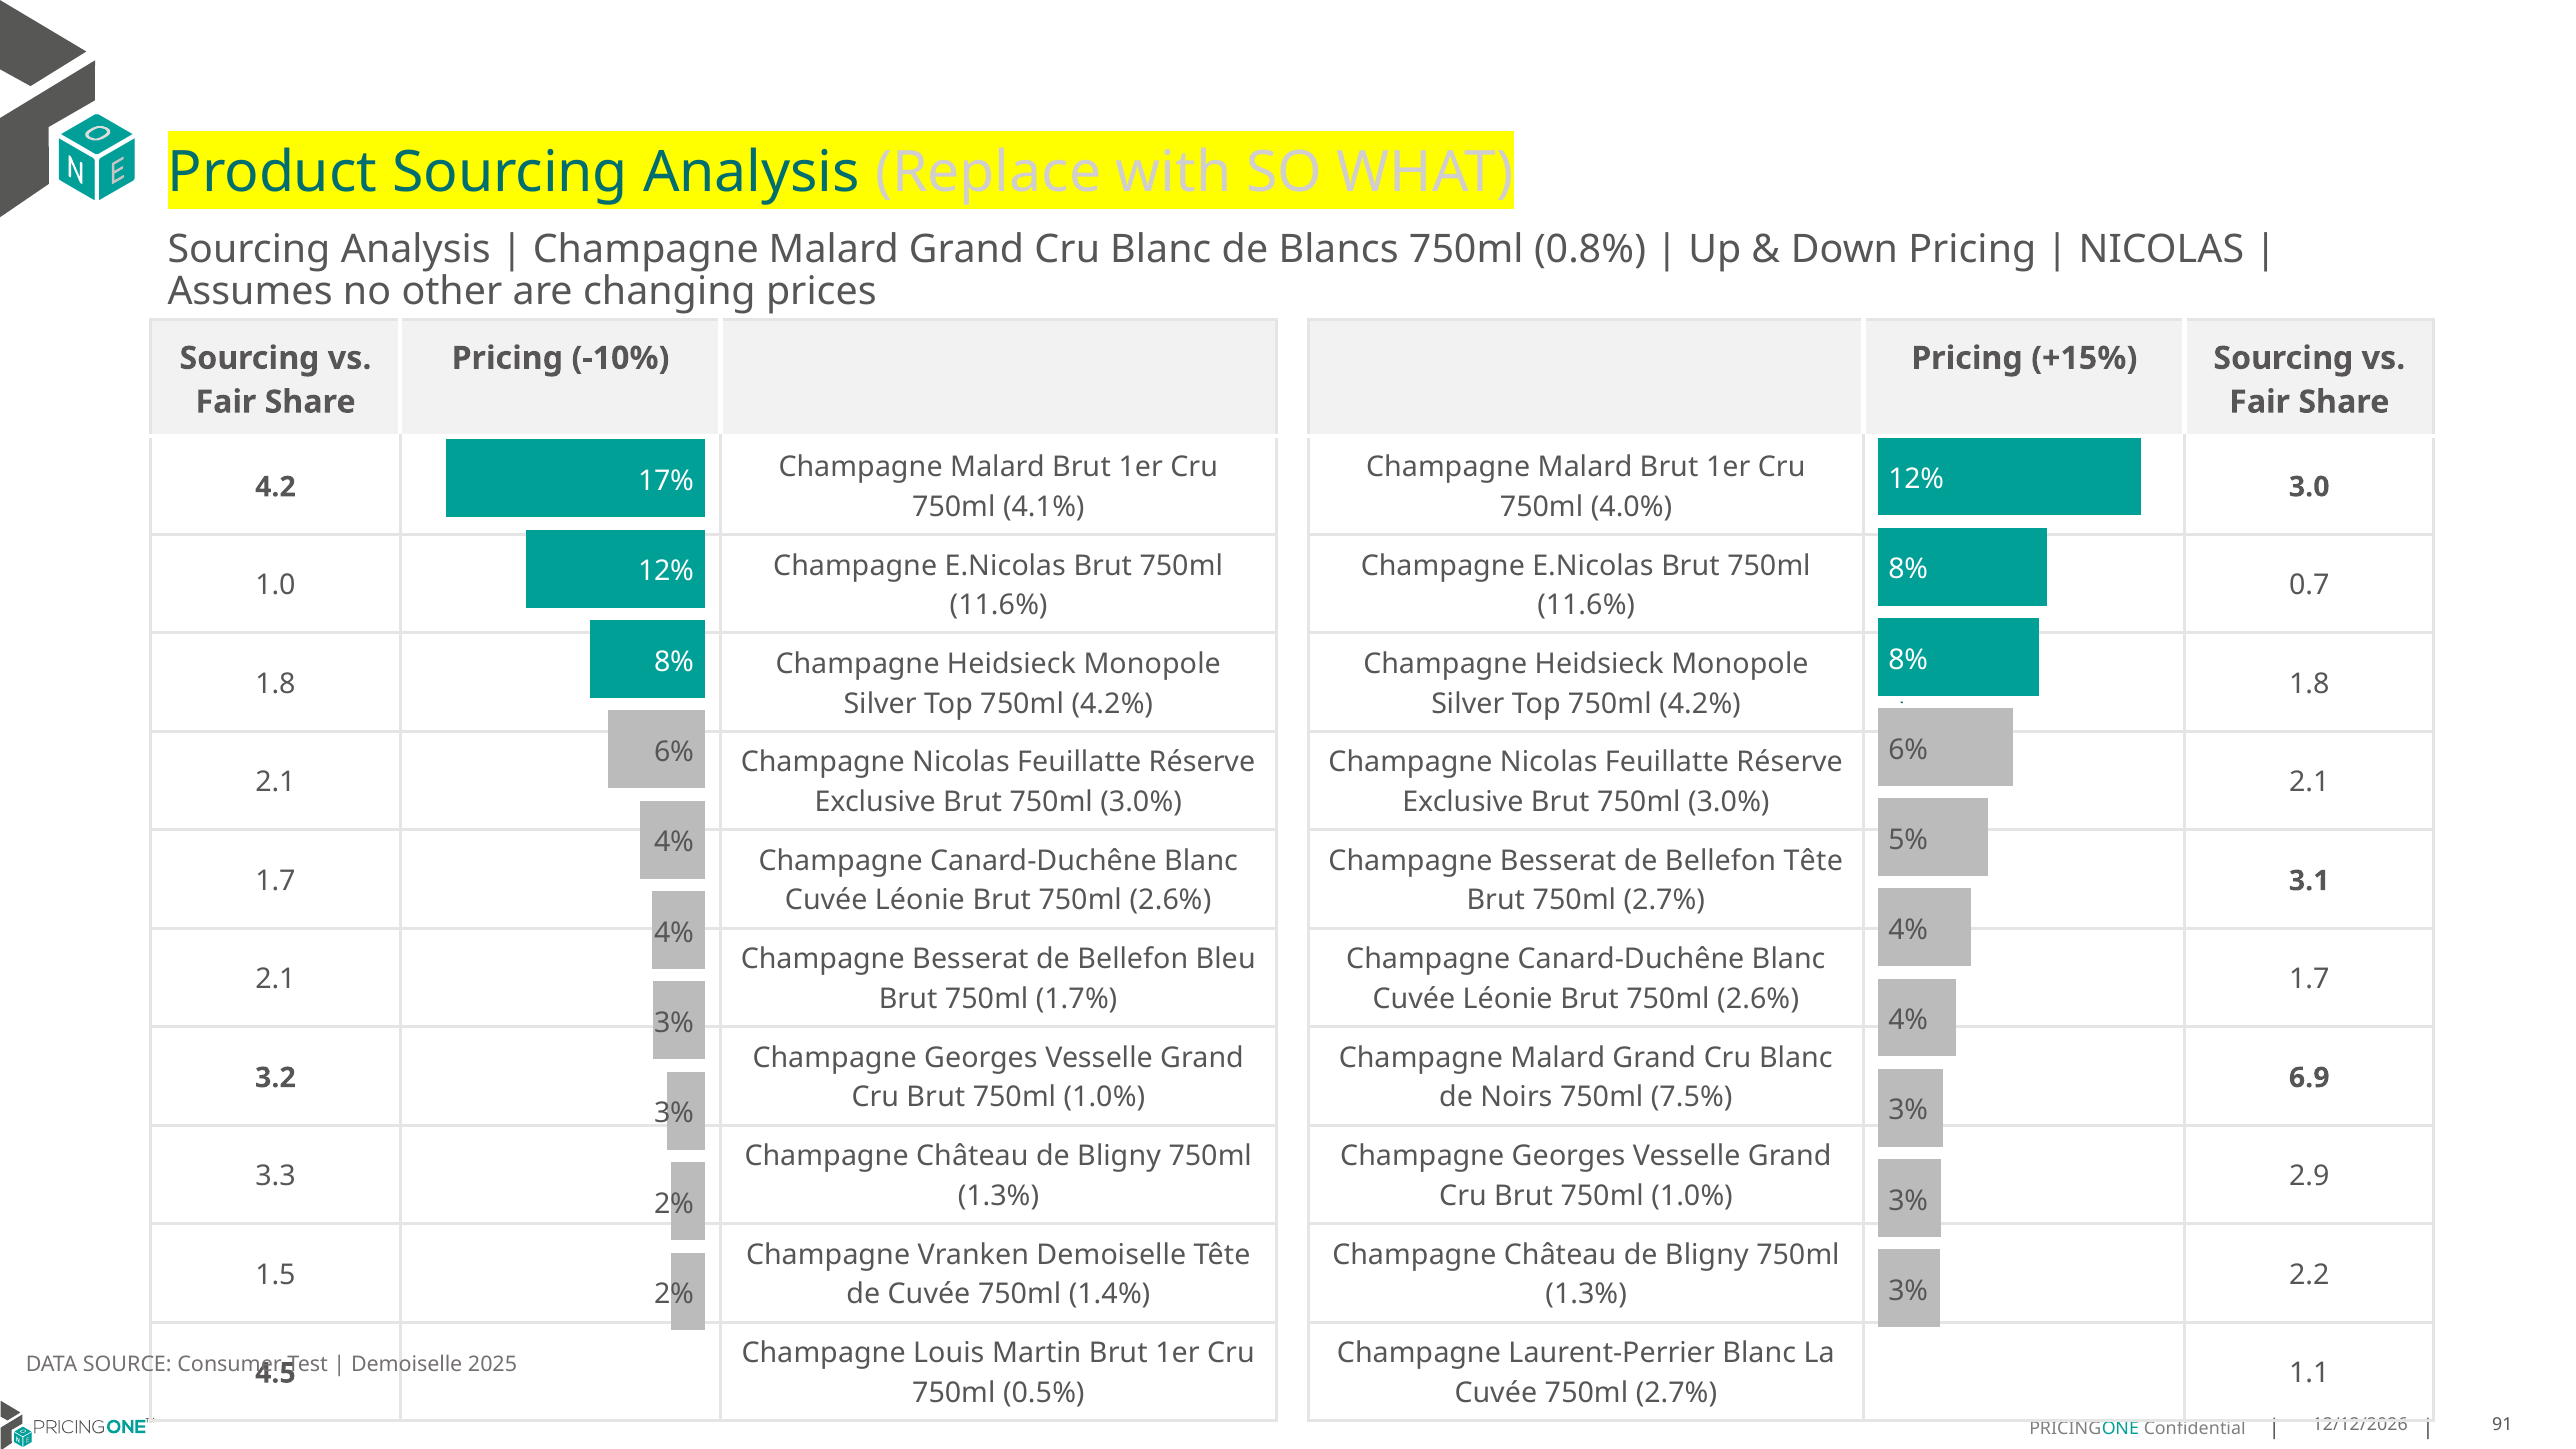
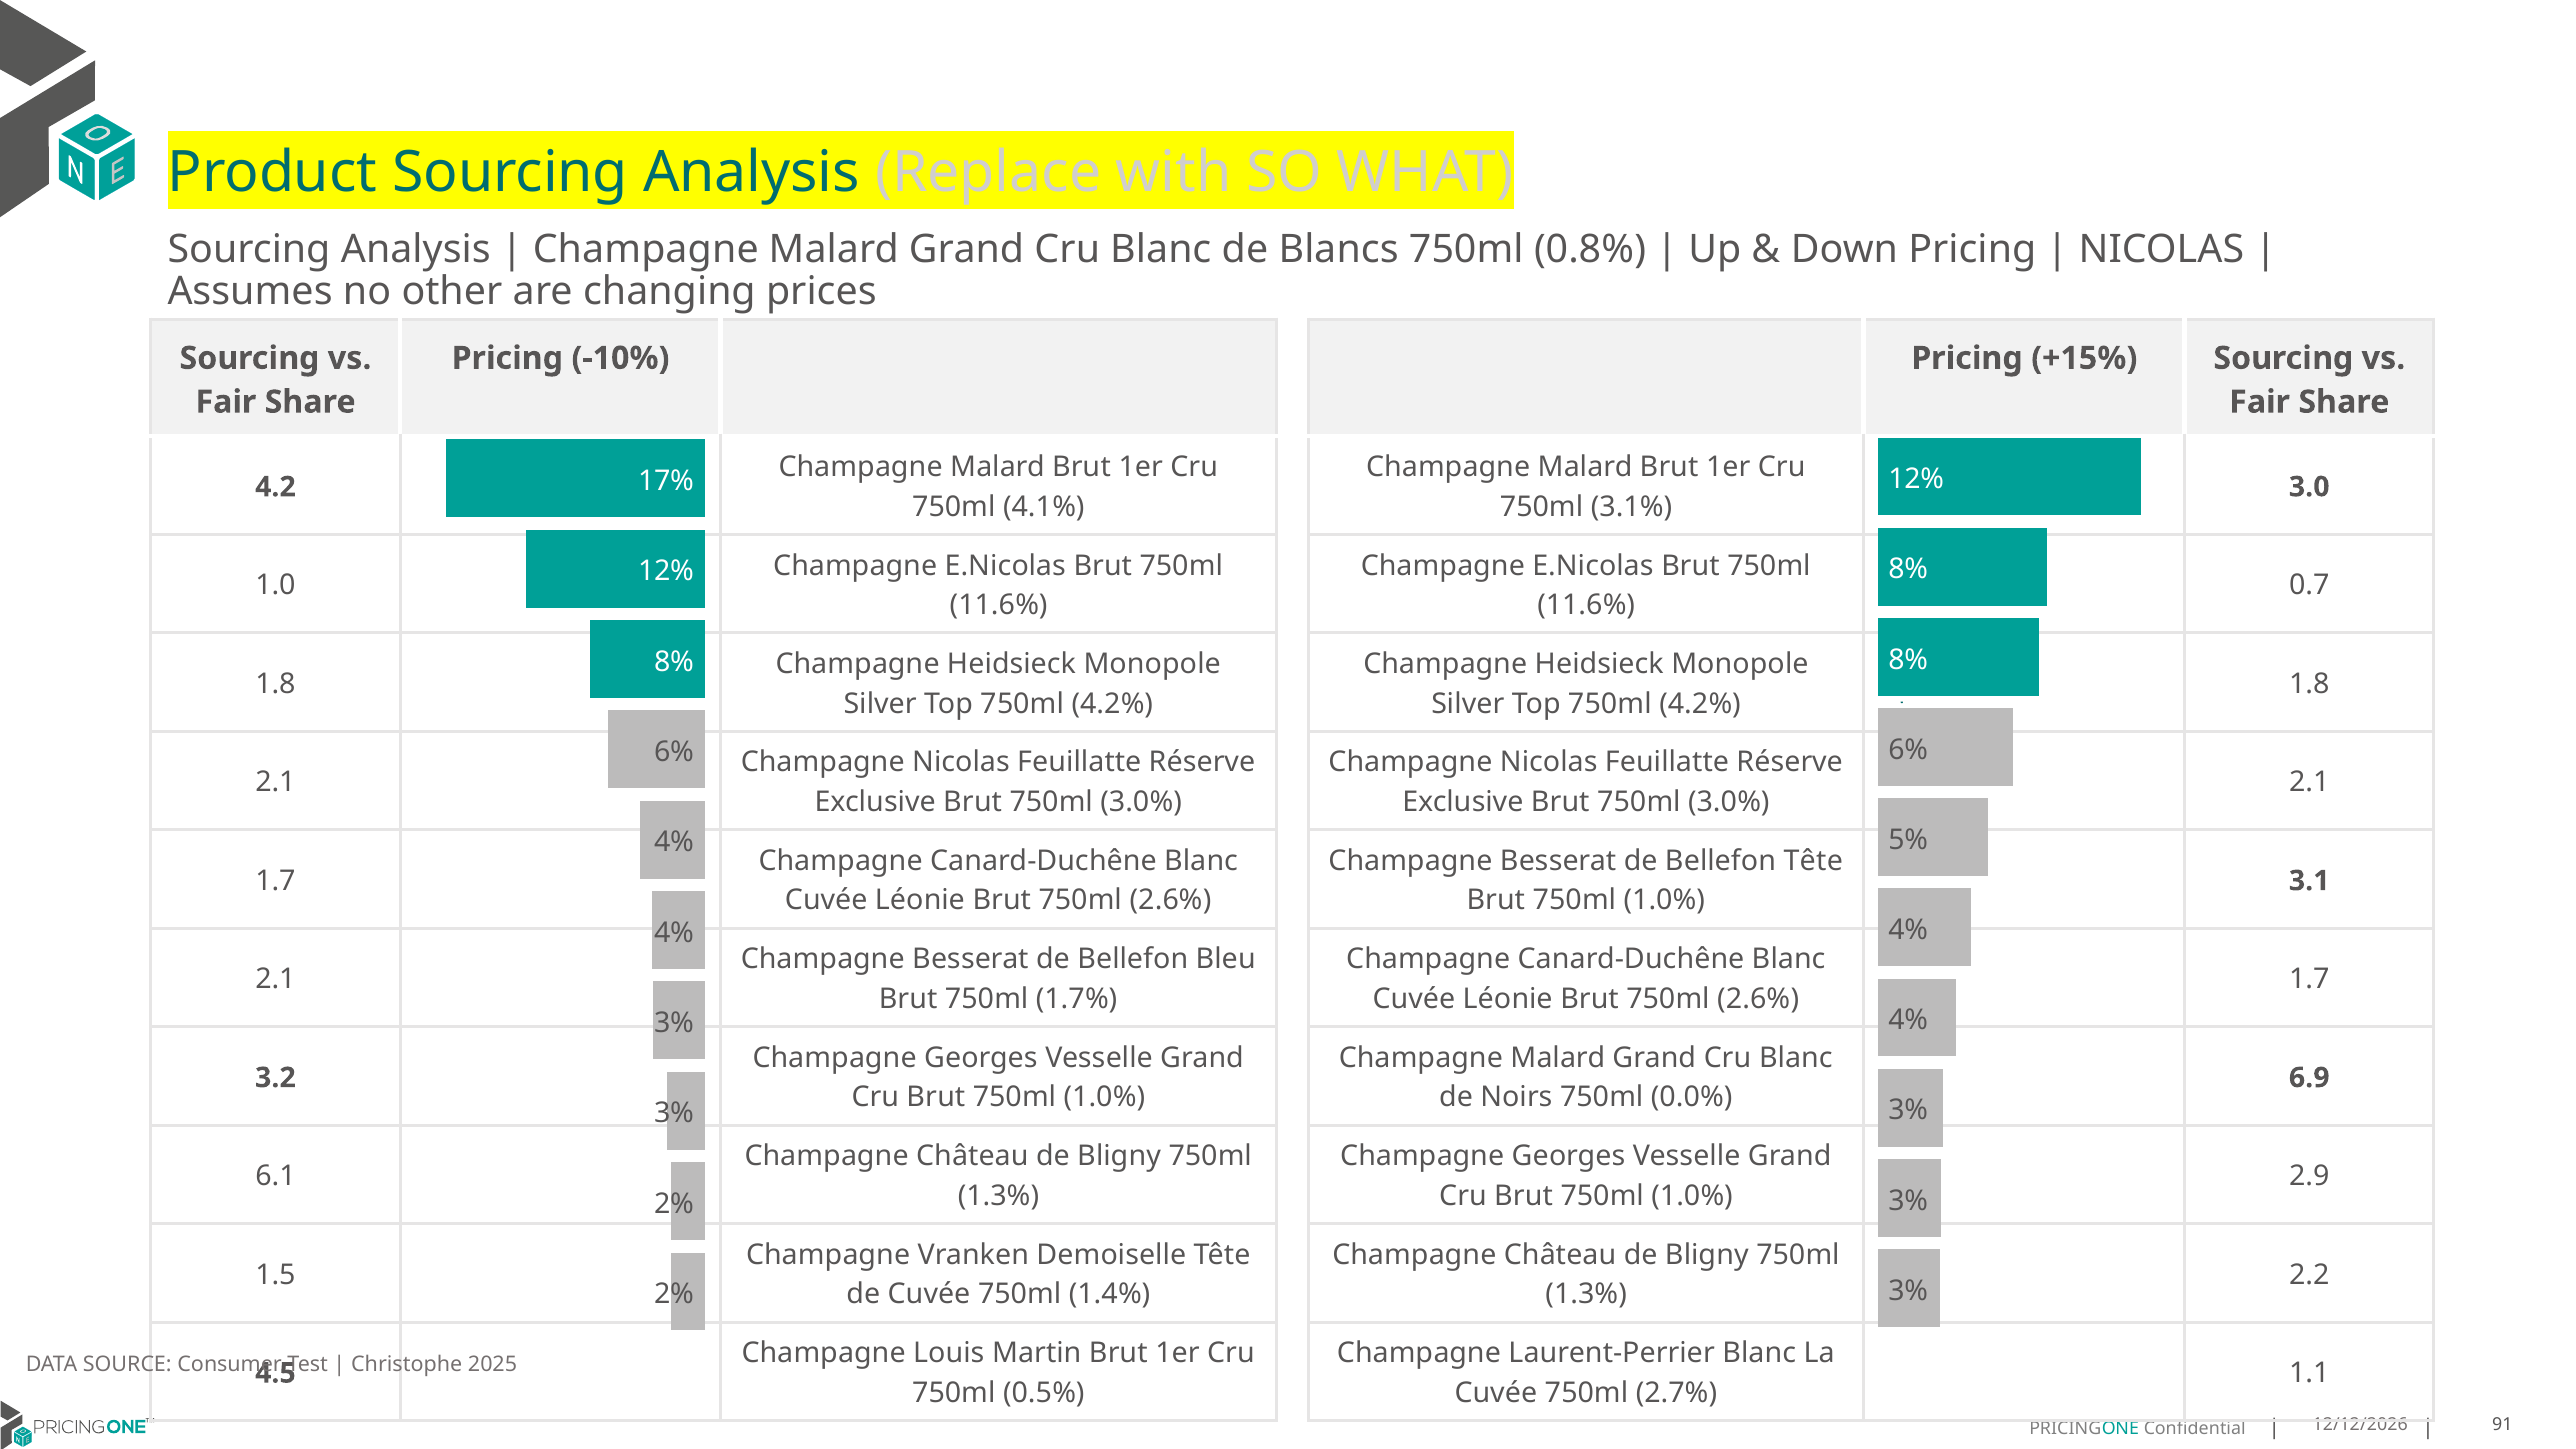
4.0%: 4.0% -> 3.1%
2.7% at (1664, 901): 2.7% -> 1.0%
7.5%: 7.5% -> 0.0%
3.3: 3.3 -> 6.1
Demoiselle at (407, 1365): Demoiselle -> Christophe
